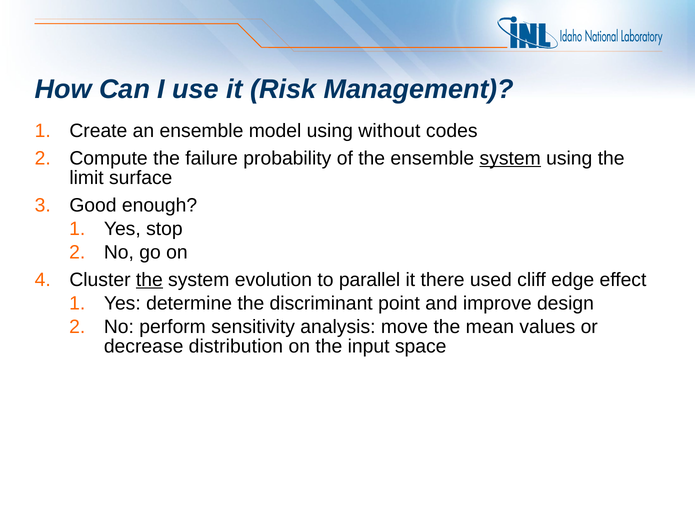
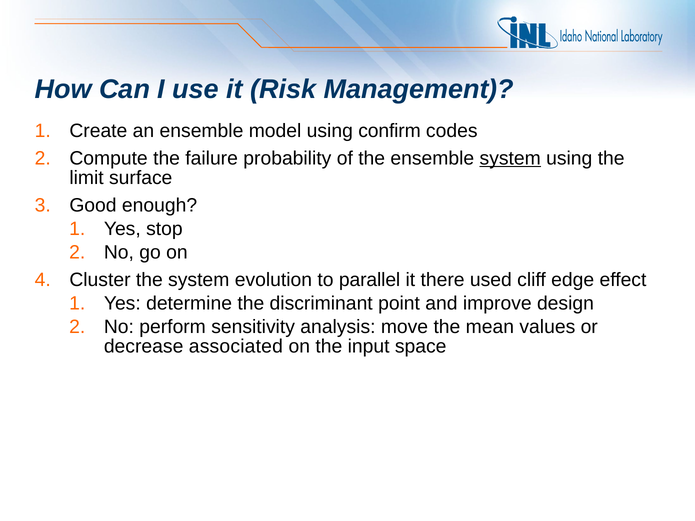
without: without -> confirm
the at (149, 280) underline: present -> none
distribution: distribution -> associated
